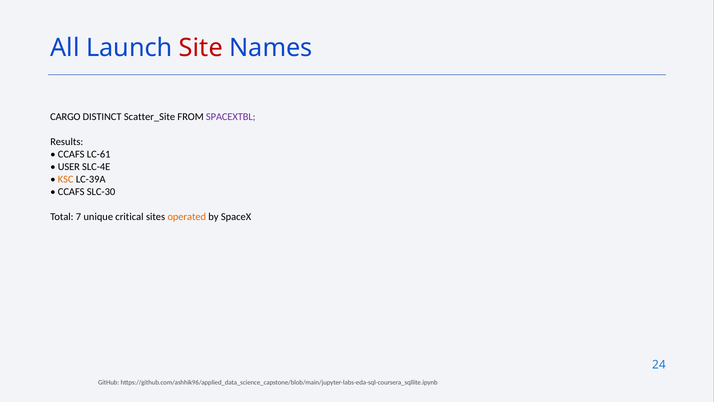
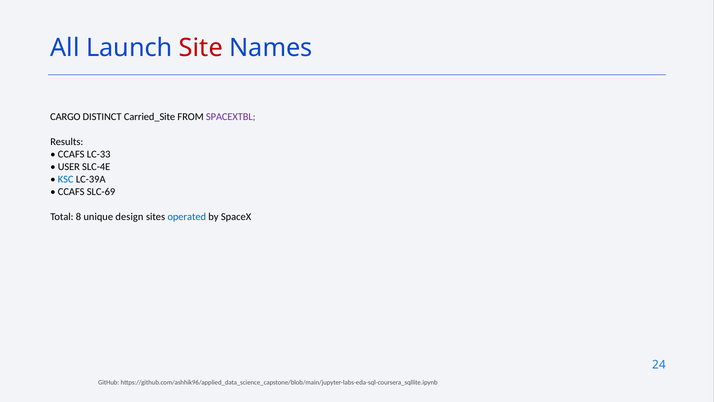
Scatter_Site: Scatter_Site -> Carried_Site
LC-61: LC-61 -> LC-33
KSC colour: orange -> blue
SLC-30: SLC-30 -> SLC-69
7: 7 -> 8
critical: critical -> design
operated colour: orange -> blue
